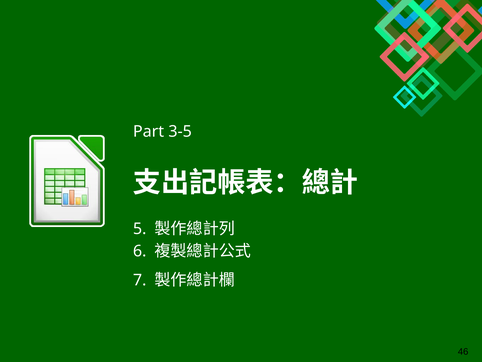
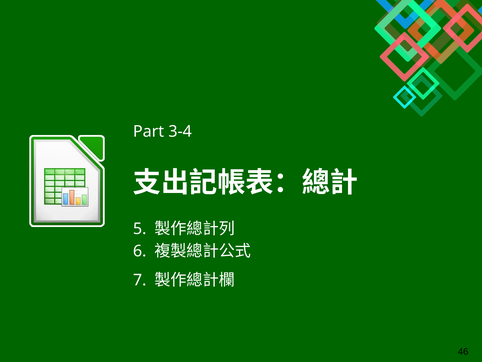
3-5: 3-5 -> 3-4
